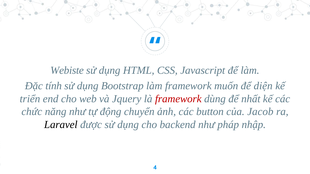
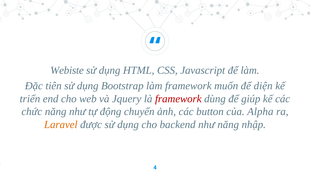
tính: tính -> tiên
nhất: nhất -> giúp
Jacob: Jacob -> Alpha
Laravel colour: black -> orange
như pháp: pháp -> năng
